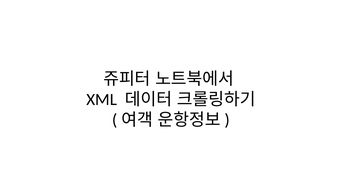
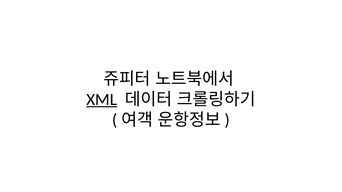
XML underline: none -> present
